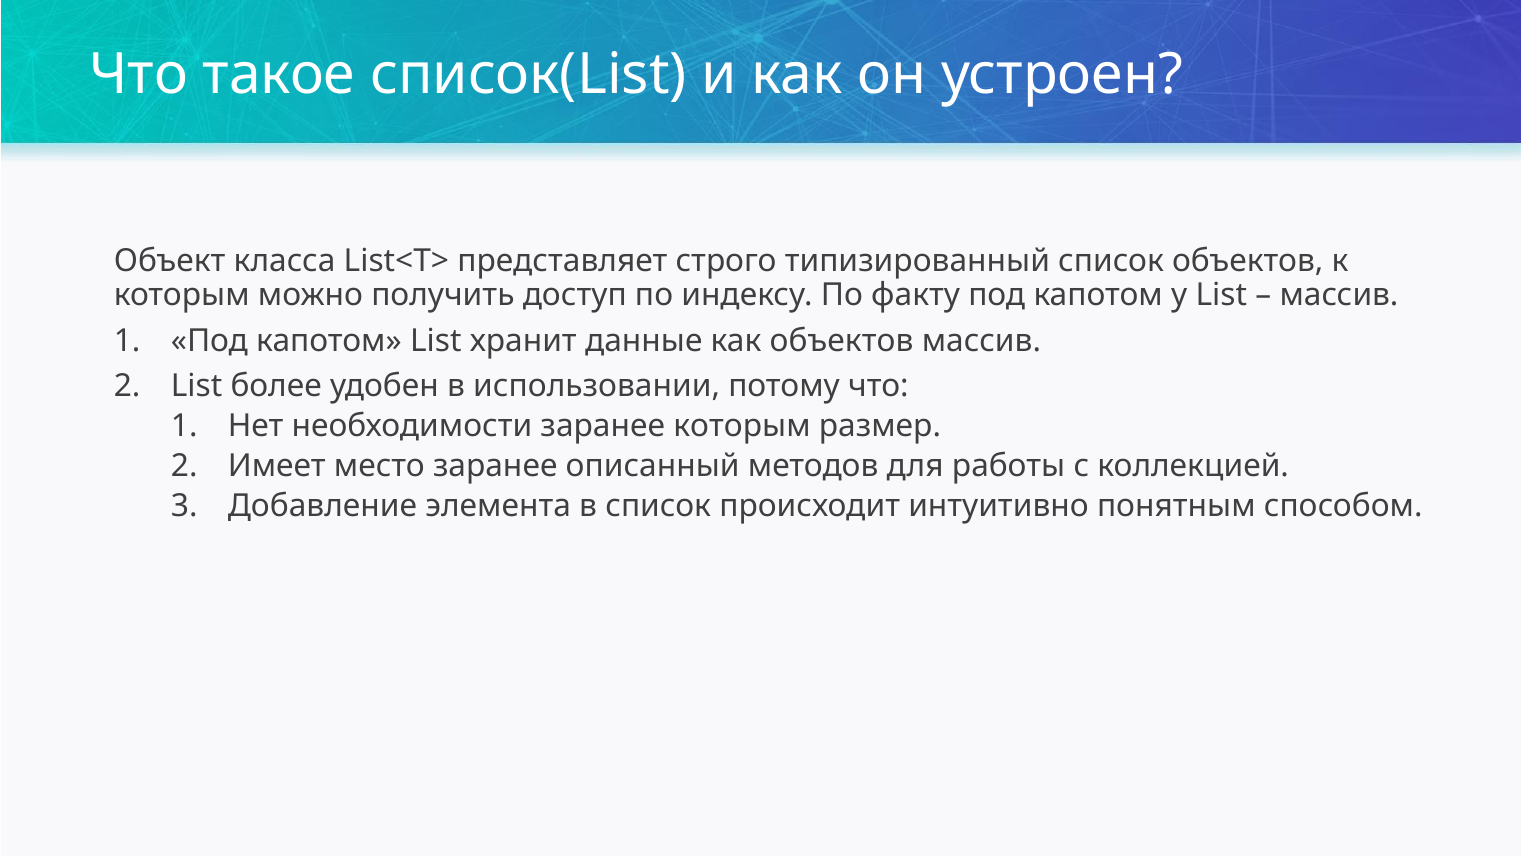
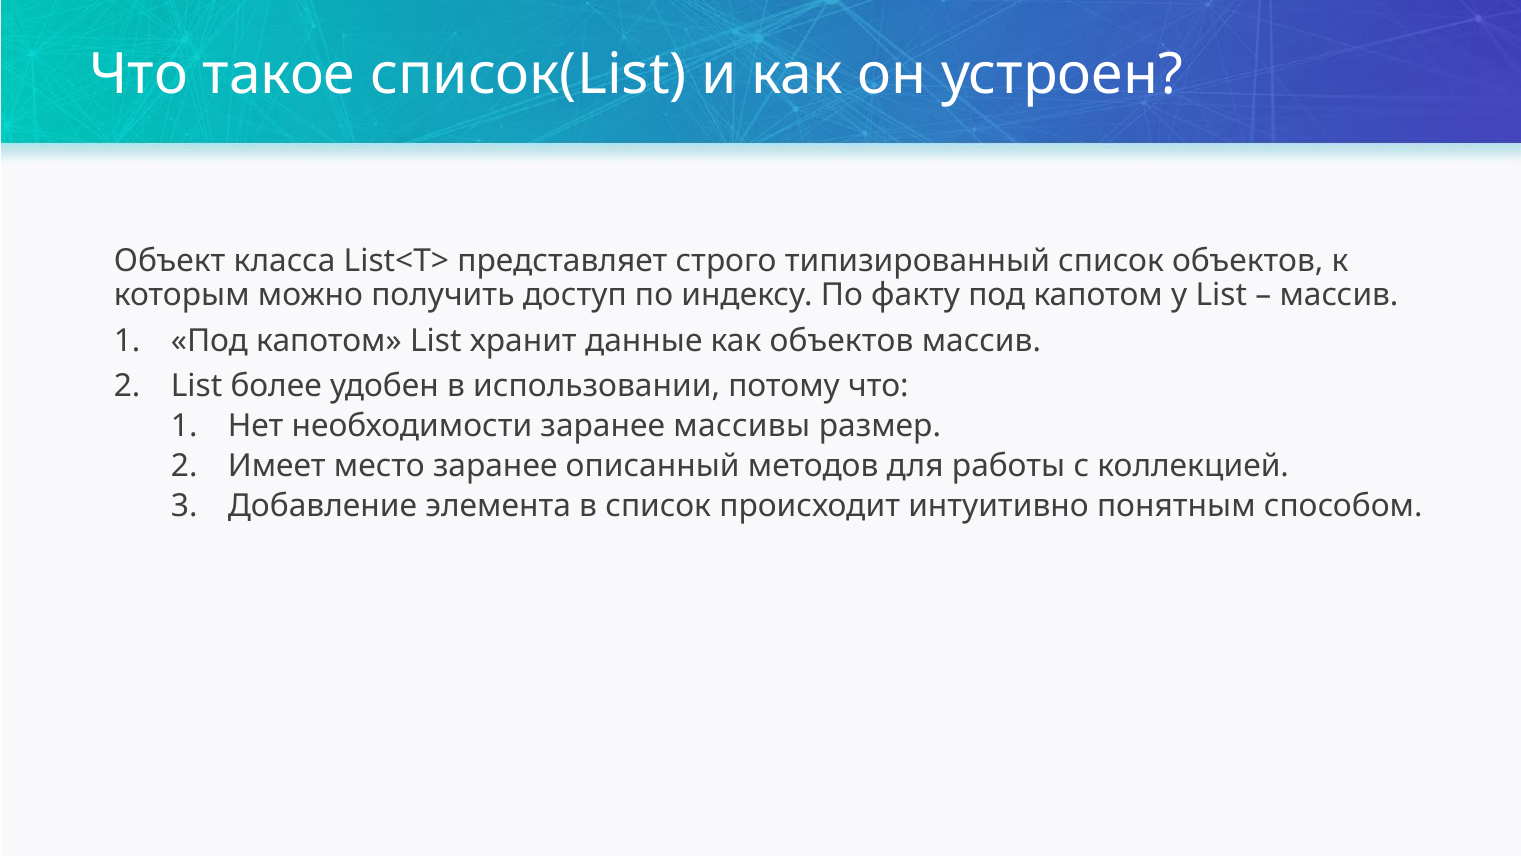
заранее которым: которым -> массивы
